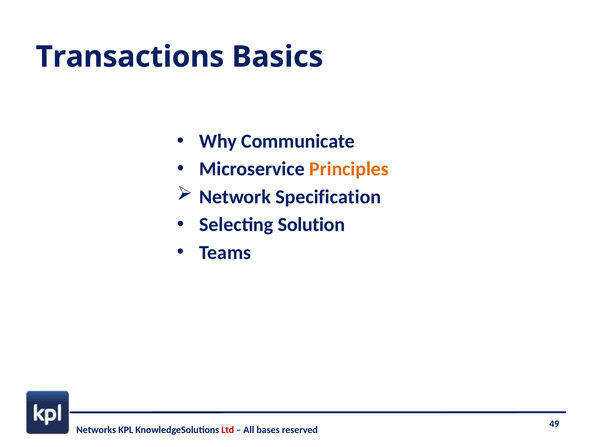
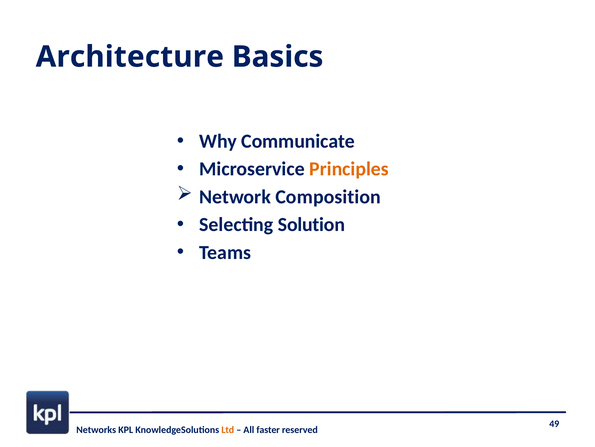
Transactions: Transactions -> Architecture
Specification: Specification -> Composition
Ltd colour: red -> orange
bases: bases -> faster
